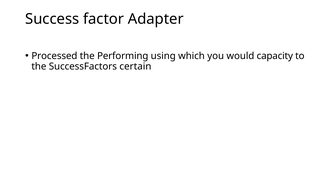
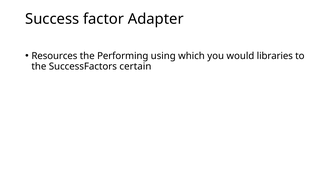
Processed: Processed -> Resources
capacity: capacity -> libraries
